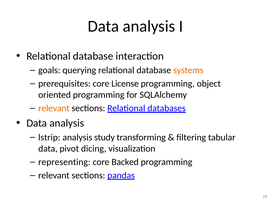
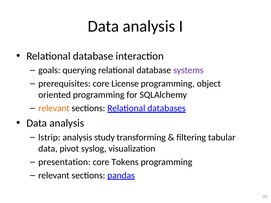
systems colour: orange -> purple
dicing: dicing -> syslog
representing: representing -> presentation
Backed: Backed -> Tokens
